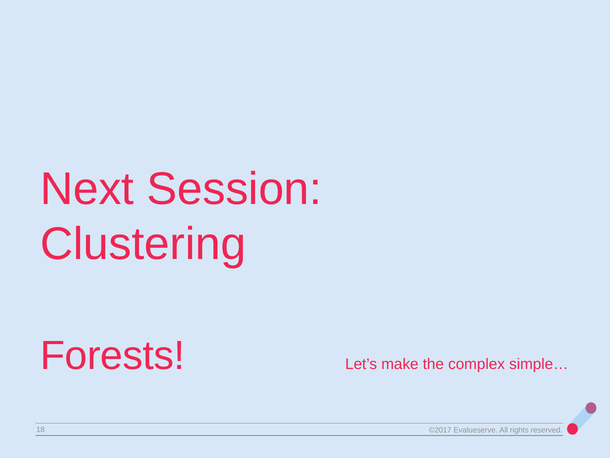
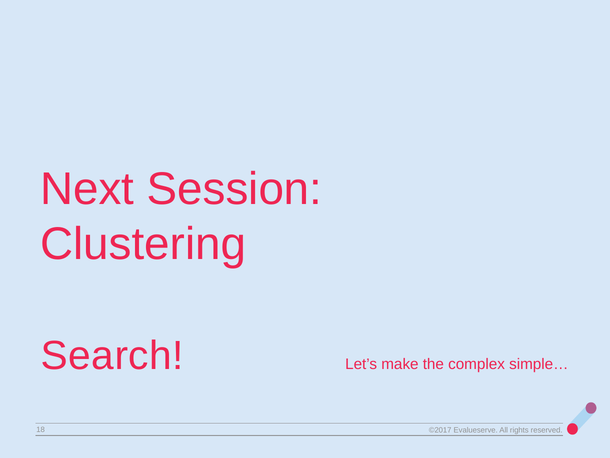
Forests: Forests -> Search
